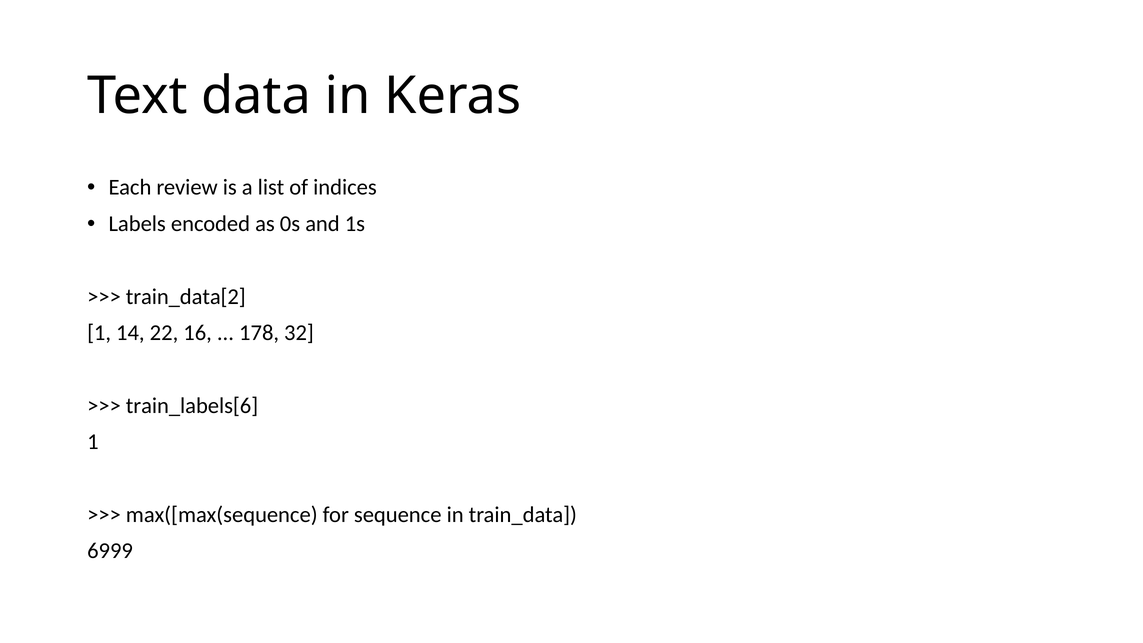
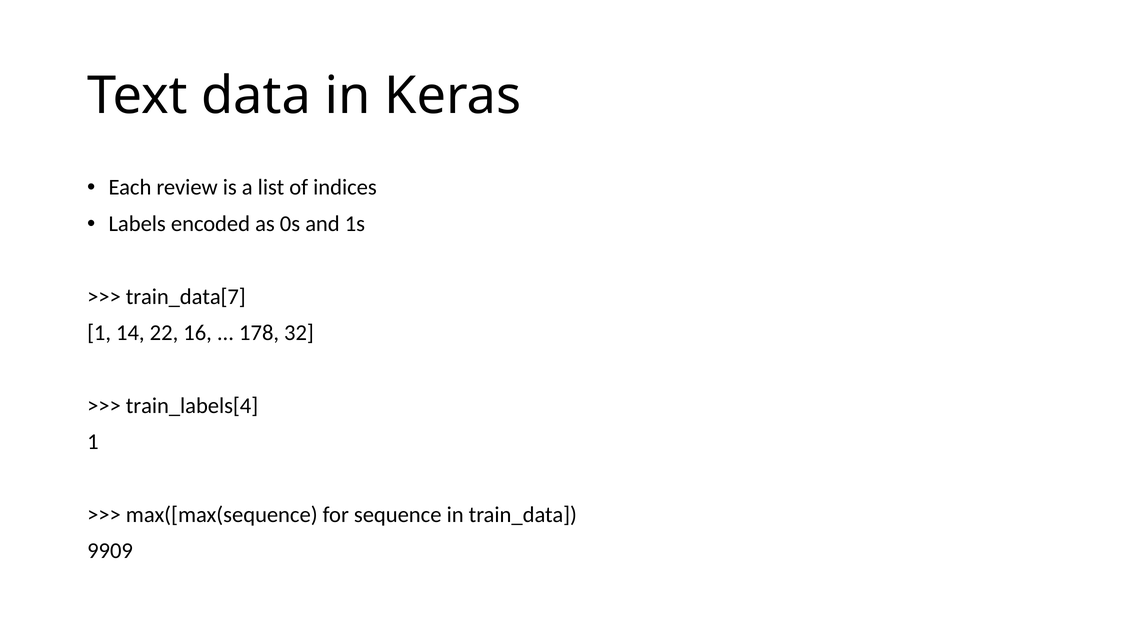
train_data[2: train_data[2 -> train_data[7
train_labels[6: train_labels[6 -> train_labels[4
6999: 6999 -> 9909
